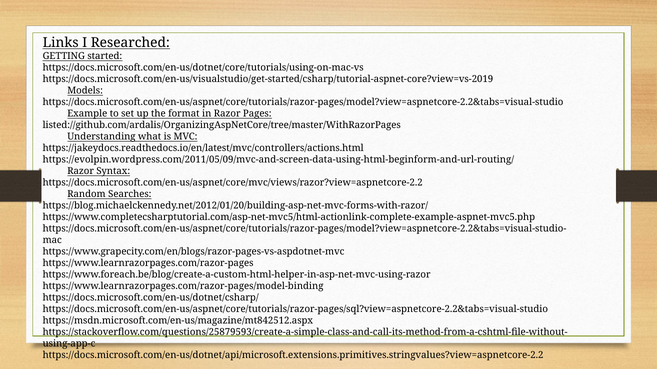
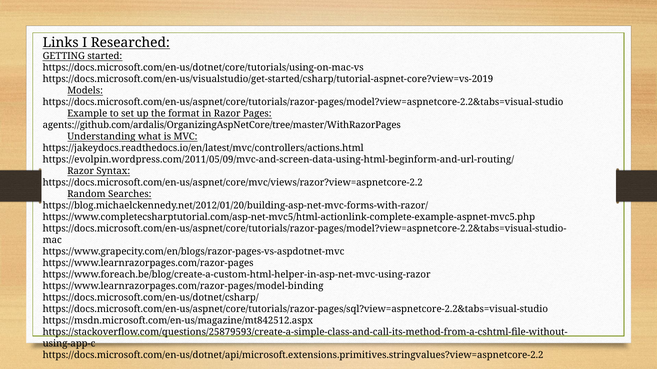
listed://github.com/ardalis/OrganizingAspNetCore/tree/master/WithRazorPages: listed://github.com/ardalis/OrganizingAspNetCore/tree/master/WithRazorPages -> agents://github.com/ardalis/OrganizingAspNetCore/tree/master/WithRazorPages
